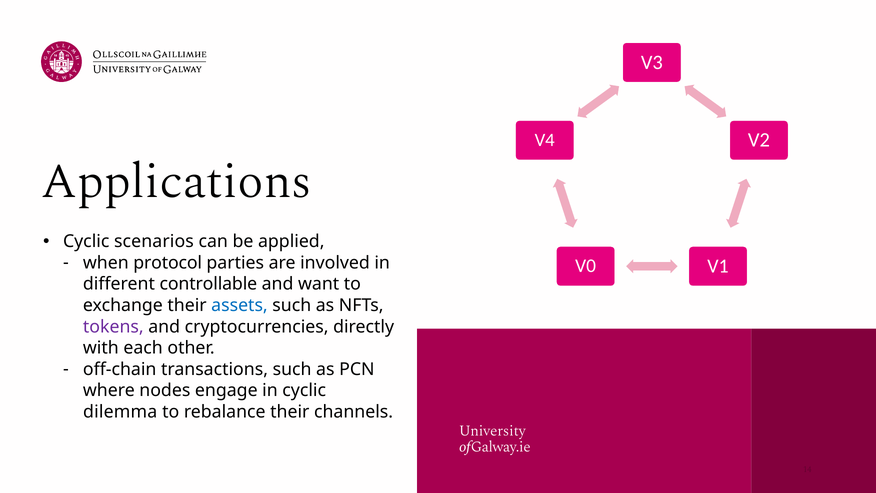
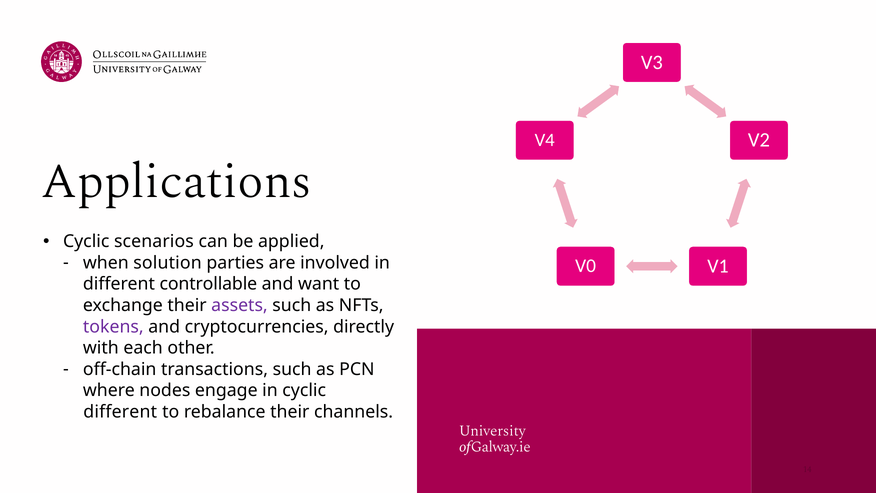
protocol: protocol -> solution
assets colour: blue -> purple
dilemma at (120, 412): dilemma -> different
